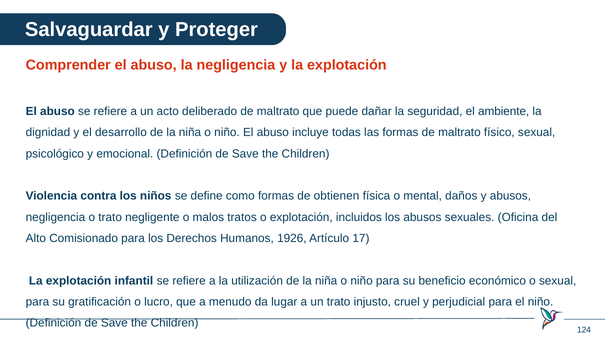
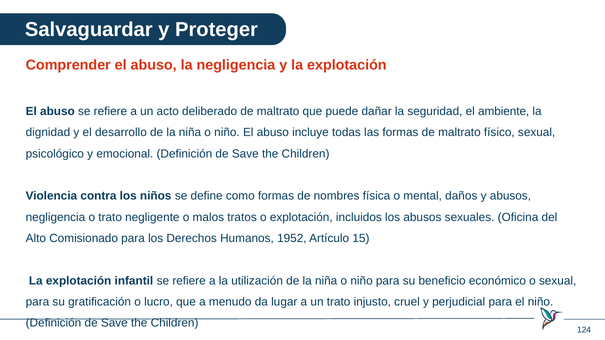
obtienen: obtienen -> nombres
1926: 1926 -> 1952
17: 17 -> 15
